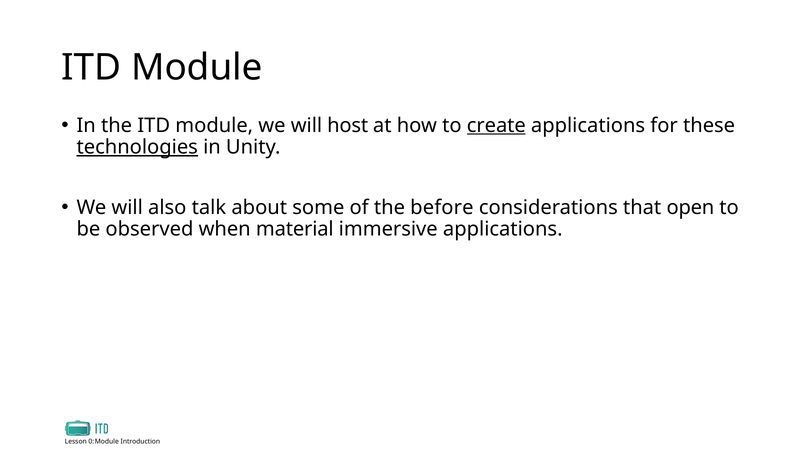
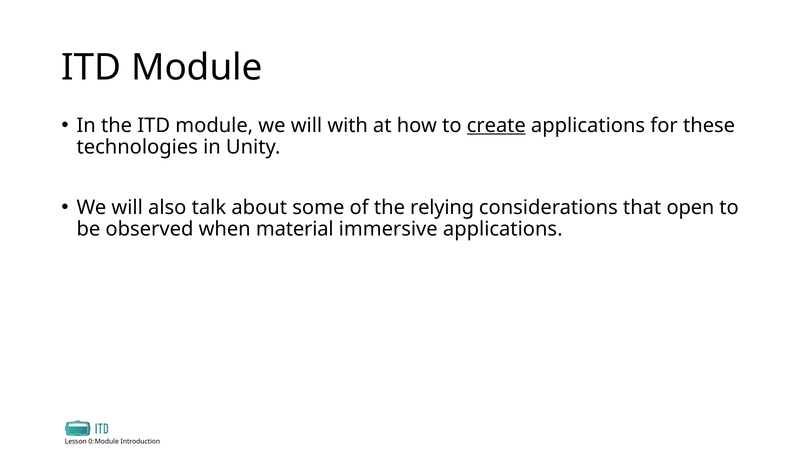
host: host -> with
technologies underline: present -> none
before: before -> relying
